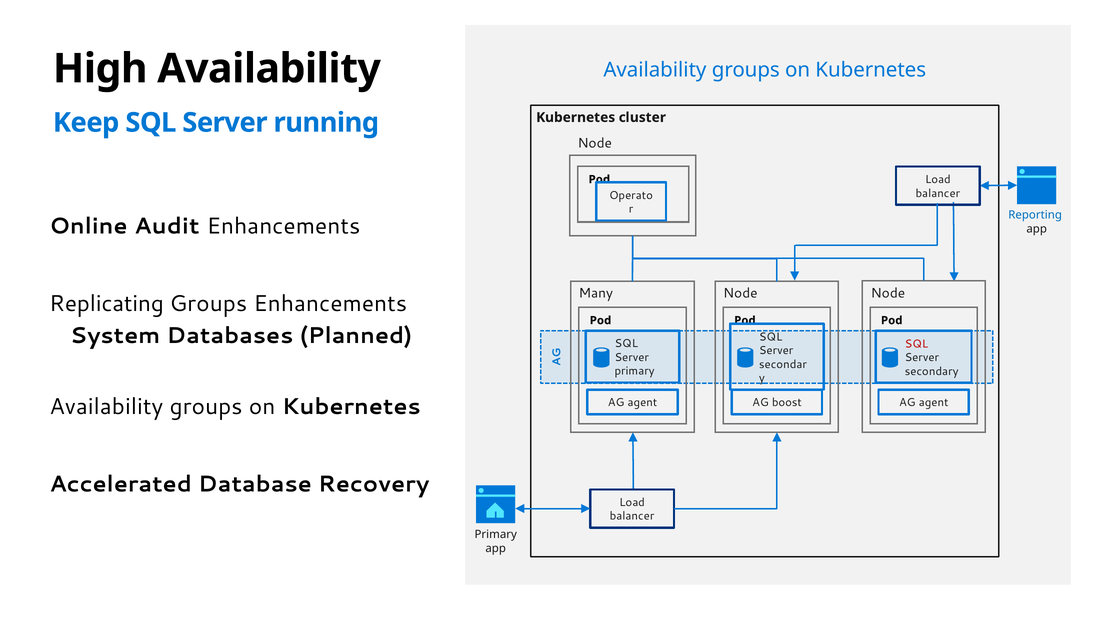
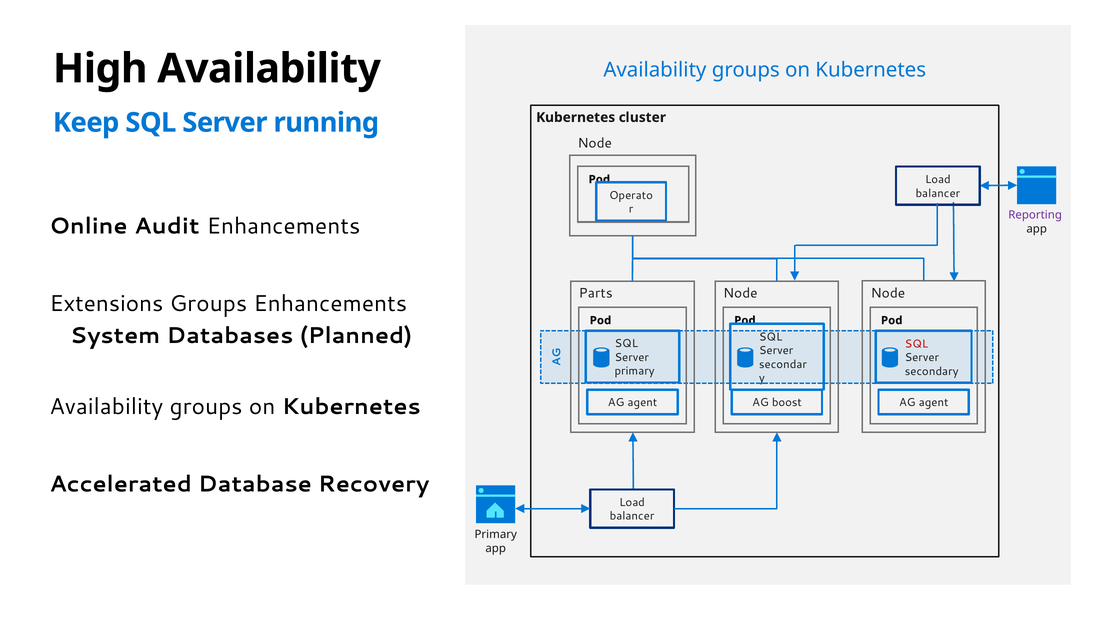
Reporting colour: blue -> purple
Many: Many -> Parts
Replicating: Replicating -> Extensions
